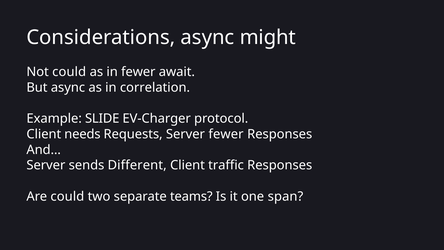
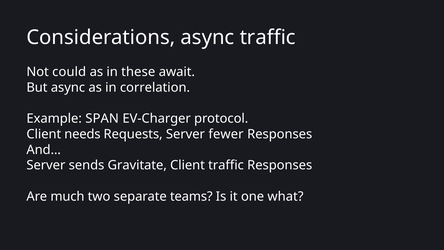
async might: might -> traffic
in fewer: fewer -> these
SLIDE: SLIDE -> SPAN
Different: Different -> Gravitate
Are could: could -> much
span: span -> what
